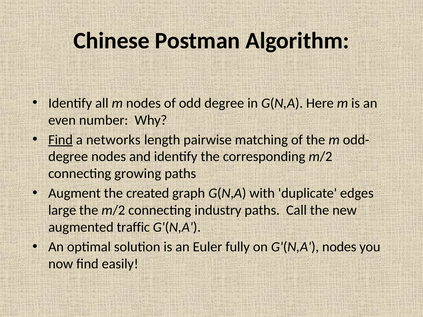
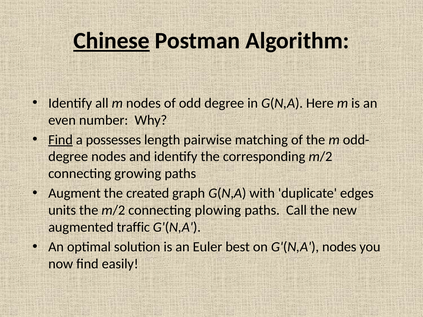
Chinese underline: none -> present
networks: networks -> possesses
large: large -> units
industry: industry -> plowing
fully: fully -> best
